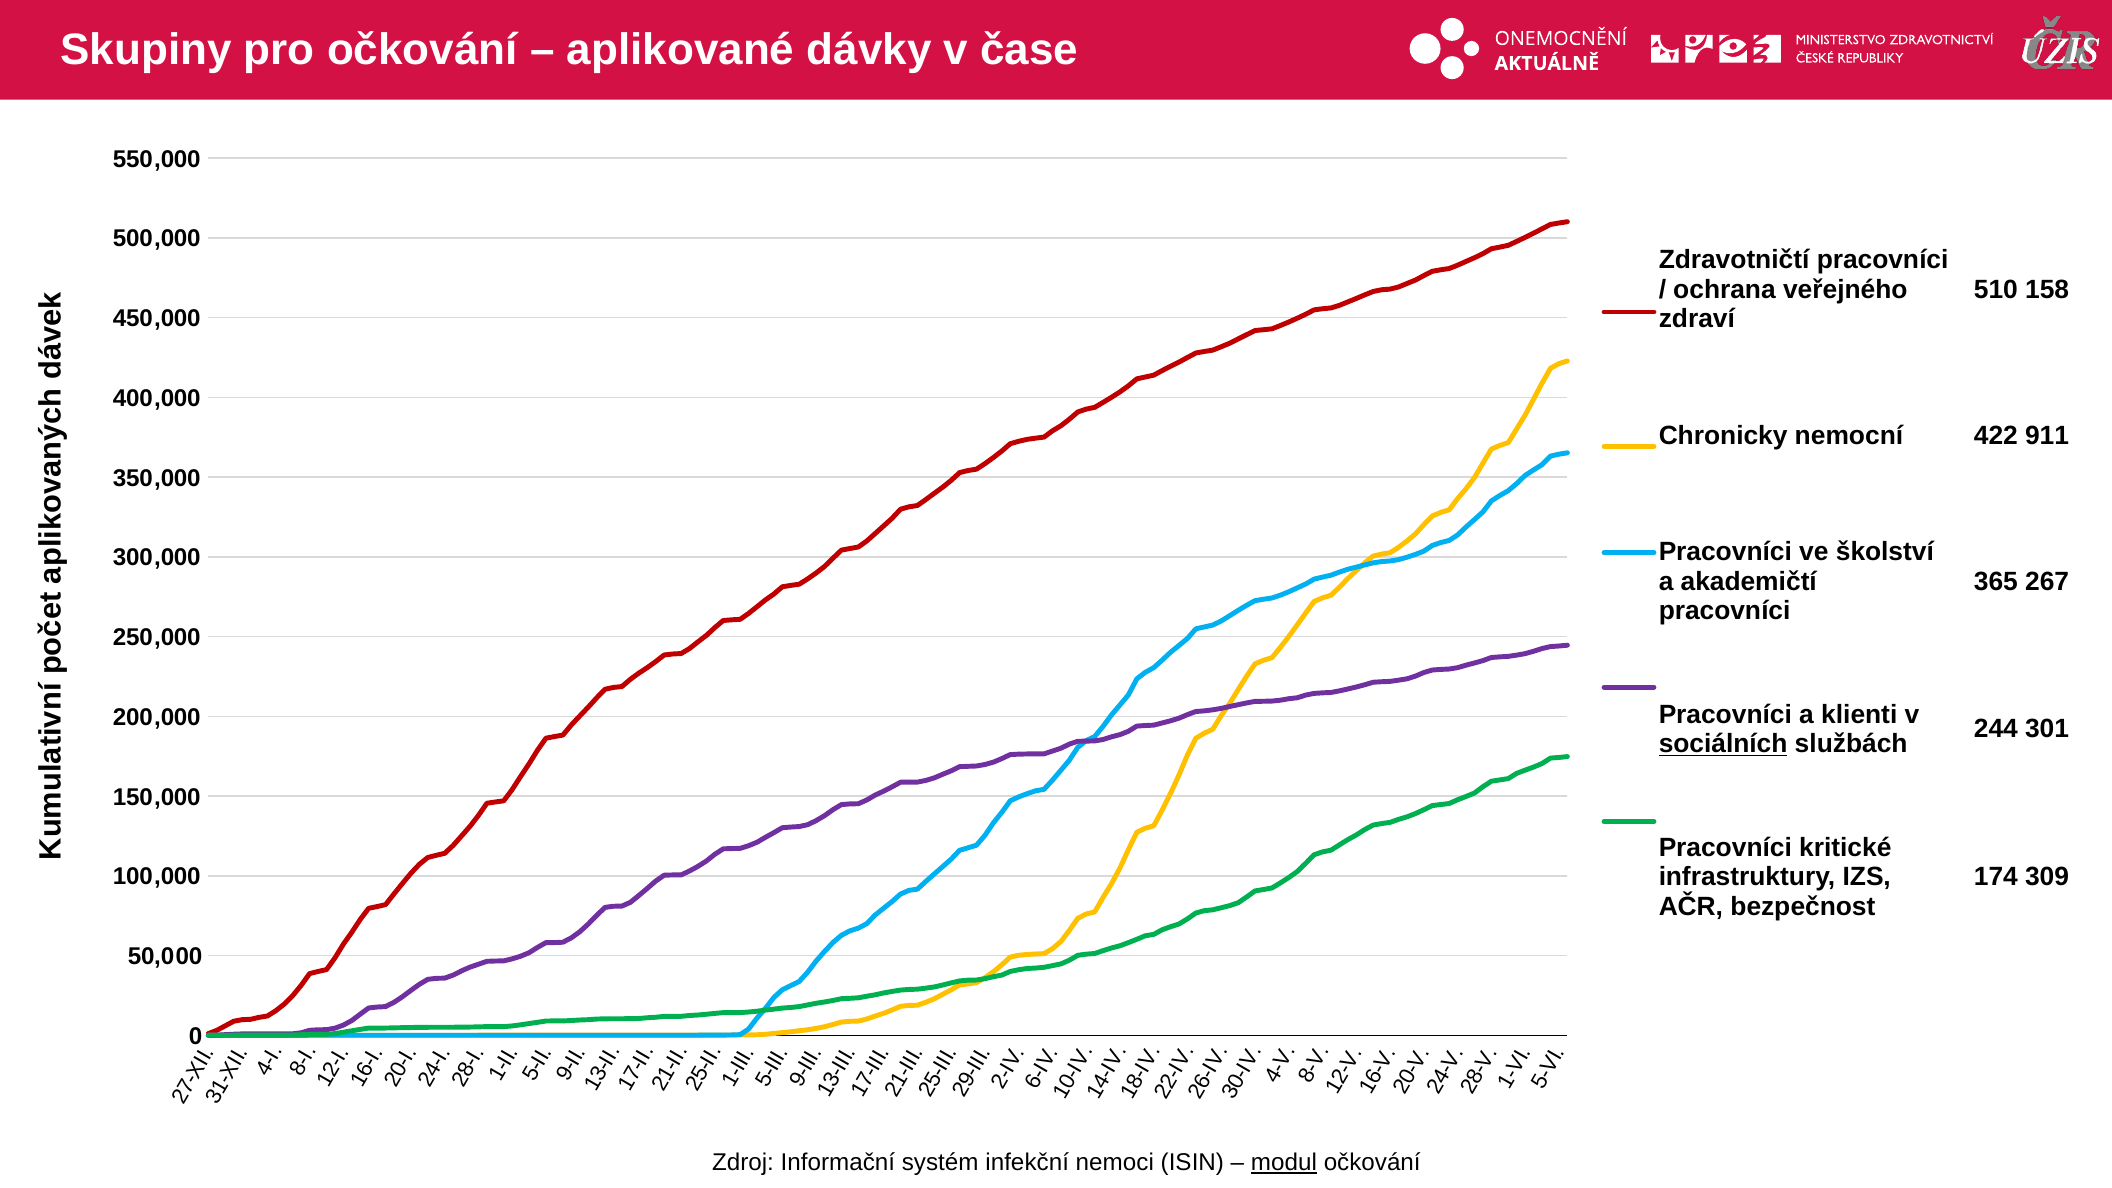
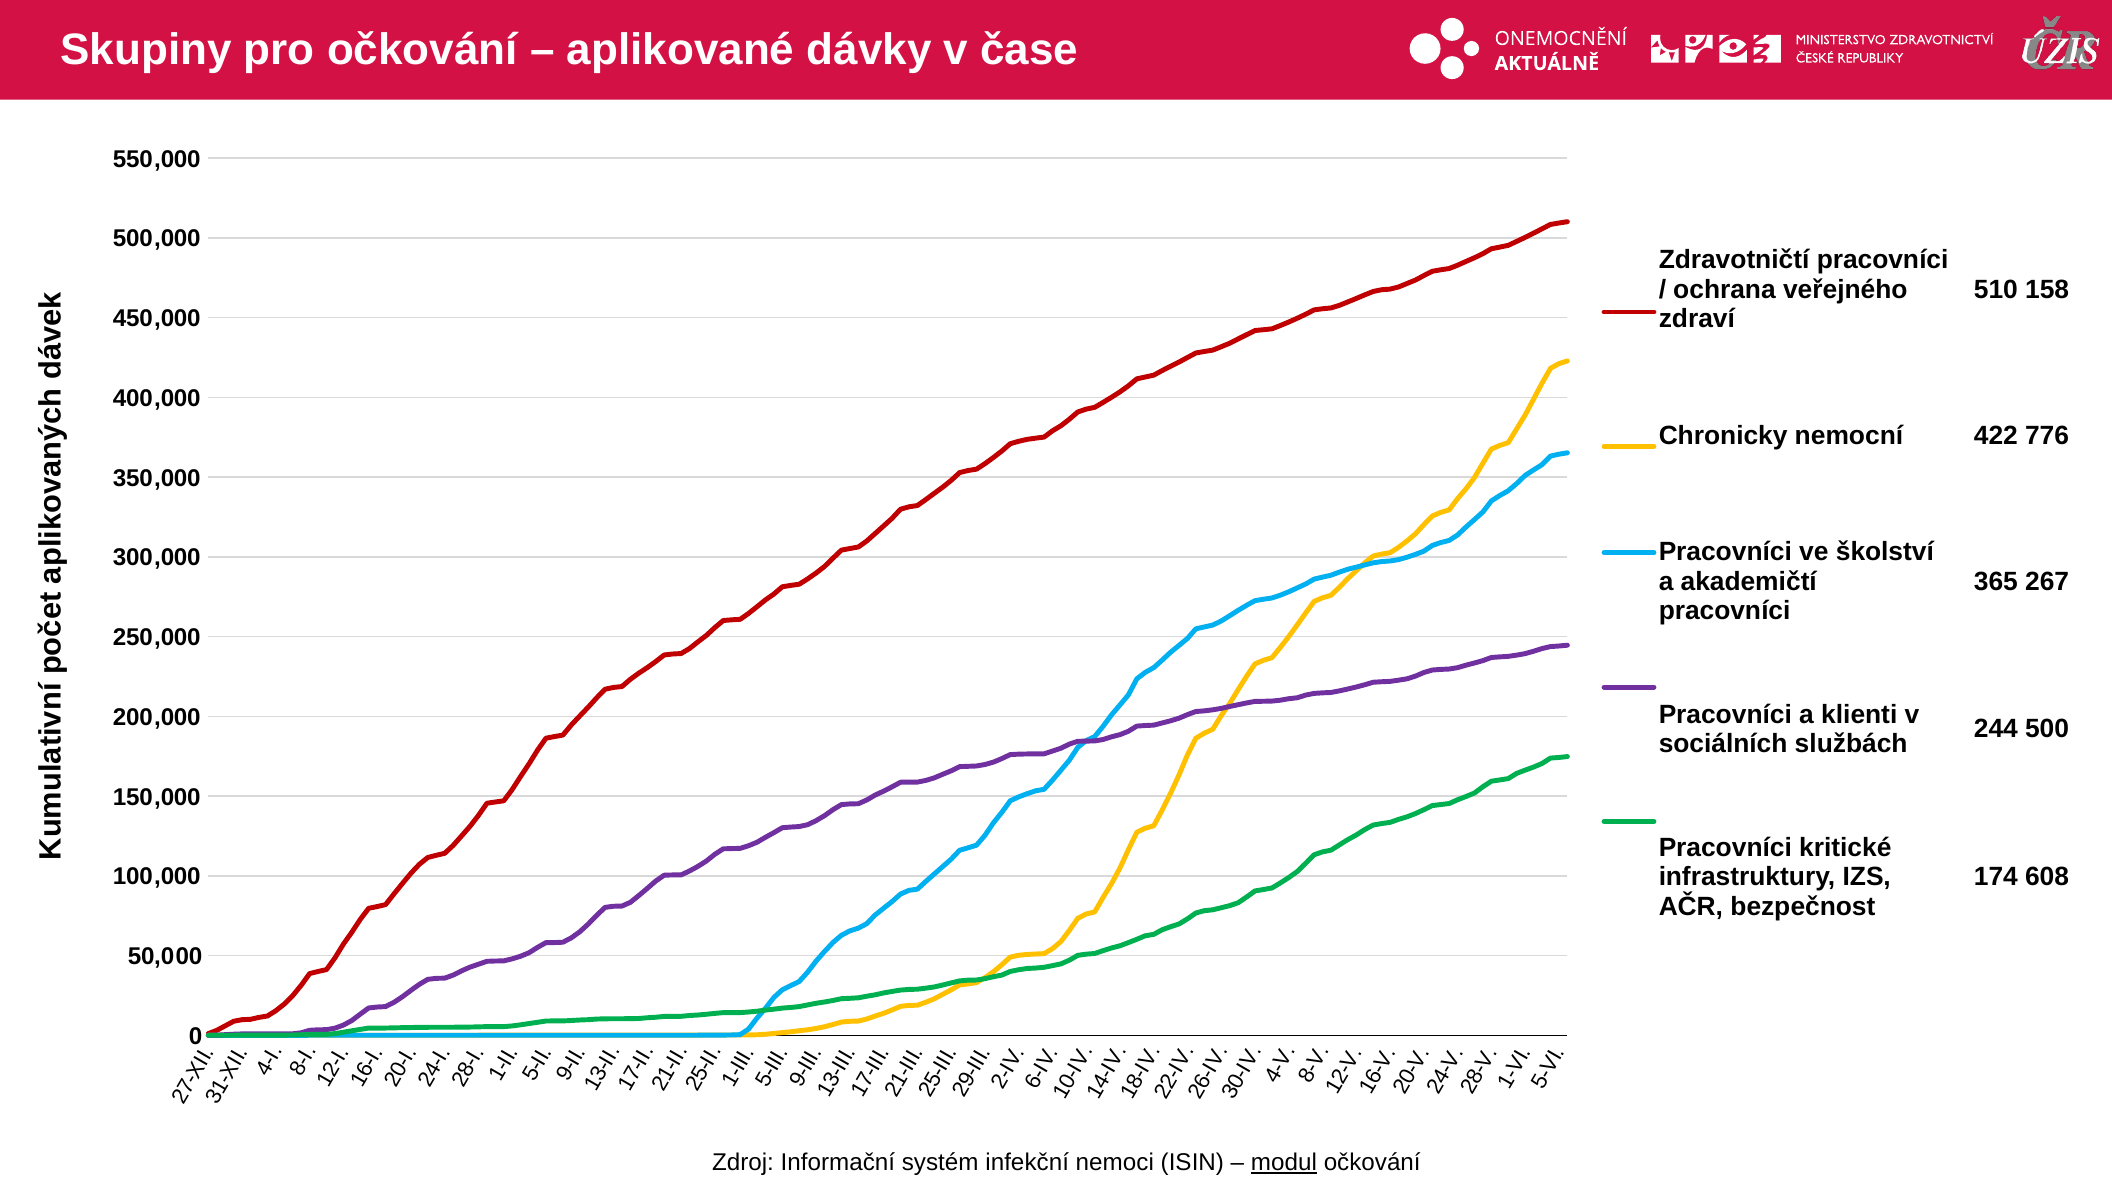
911: 911 -> 776
301: 301 -> 500
sociálních at (1723, 744) underline: present -> none
309: 309 -> 608
